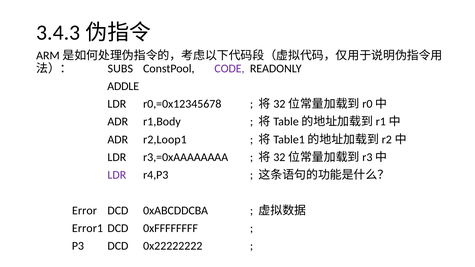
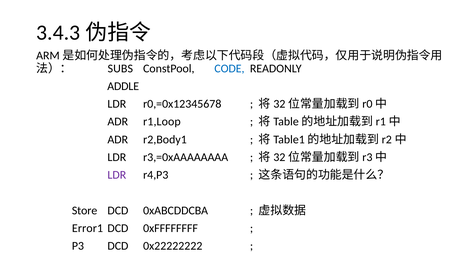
CODE colour: purple -> blue
r1,Body: r1,Body -> r1,Loop
r2,Loop1: r2,Loop1 -> r2,Body1
Error: Error -> Store
